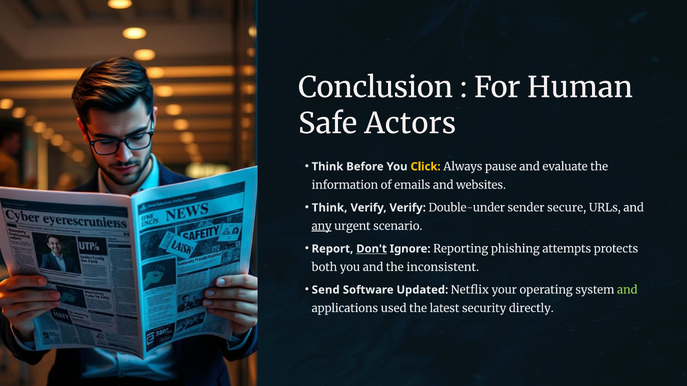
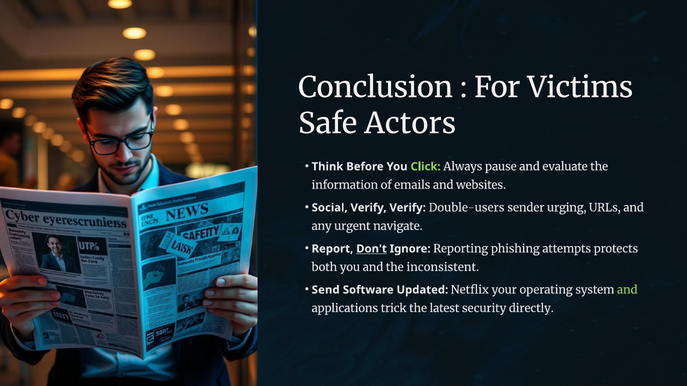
Human: Human -> Victims
Click colour: yellow -> light green
Think at (330, 208): Think -> Social
Double-under: Double-under -> Double-users
secure: secure -> urging
any underline: present -> none
scenario: scenario -> navigate
used: used -> trick
